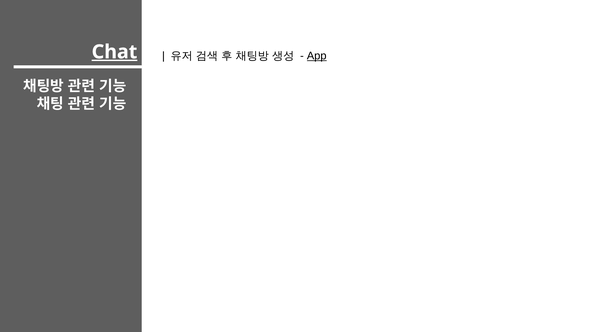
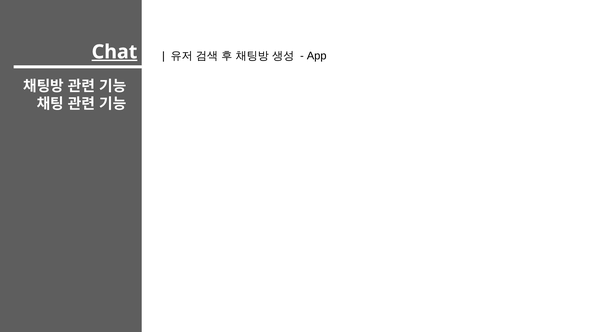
App underline: present -> none
